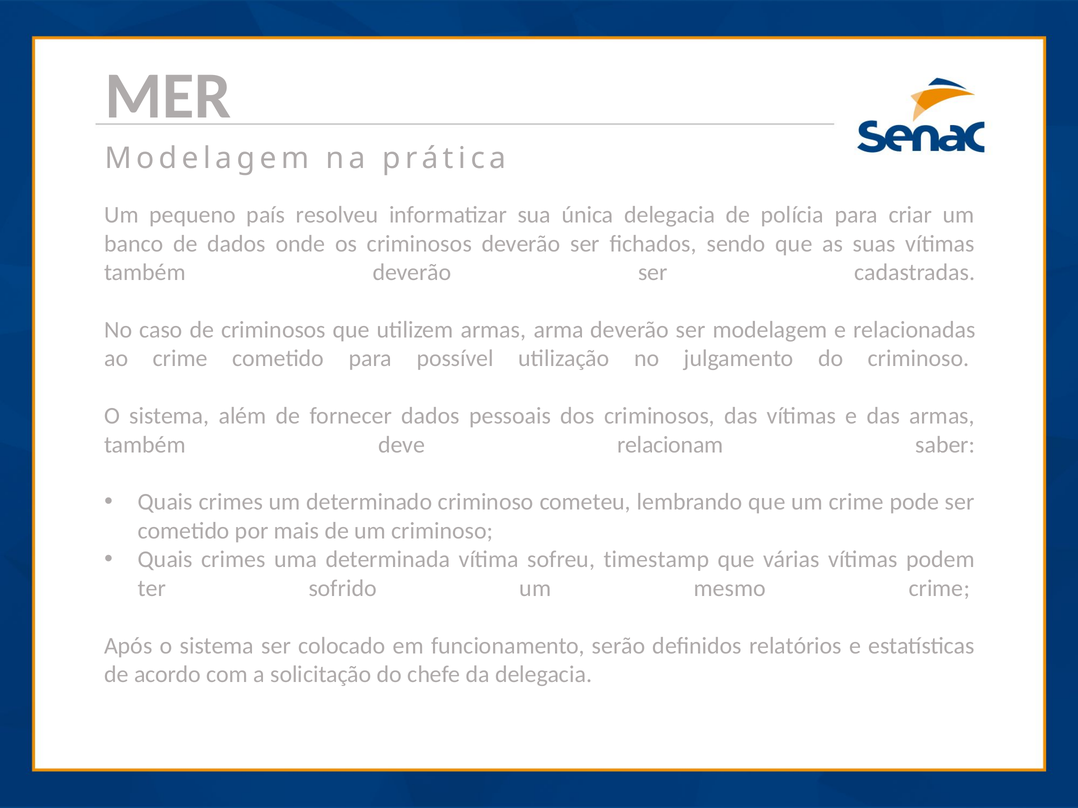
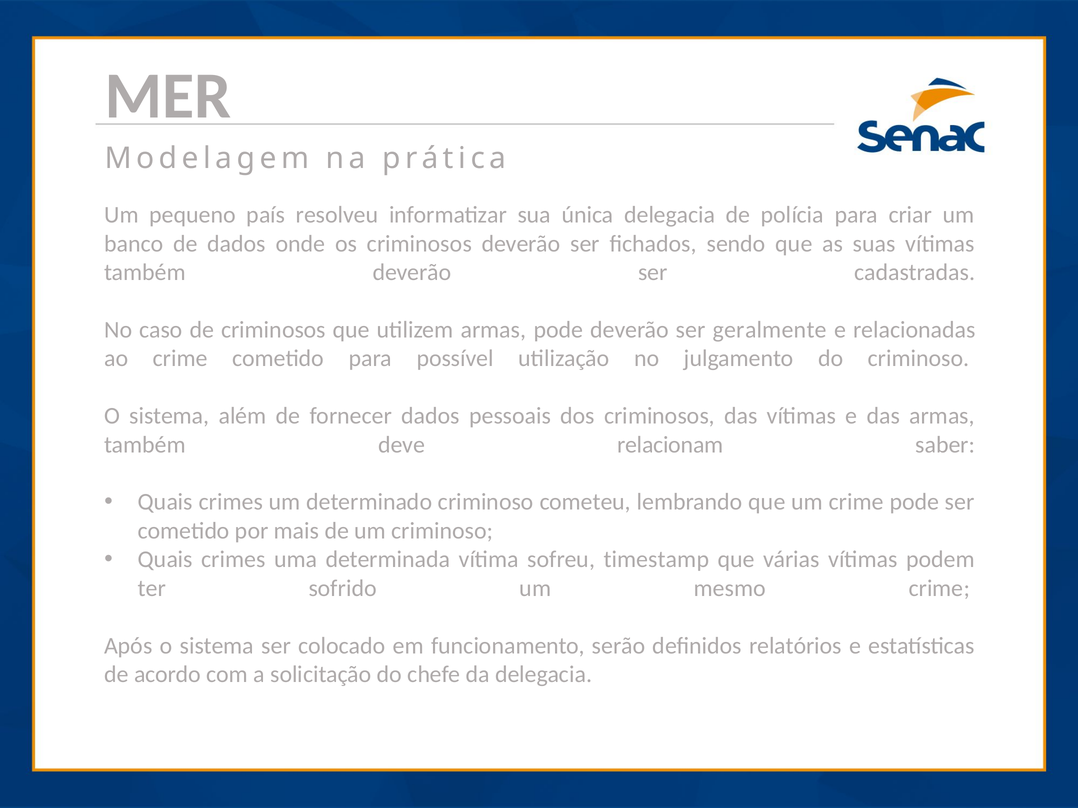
armas arma: arma -> pode
ser modelagem: modelagem -> geralmente
